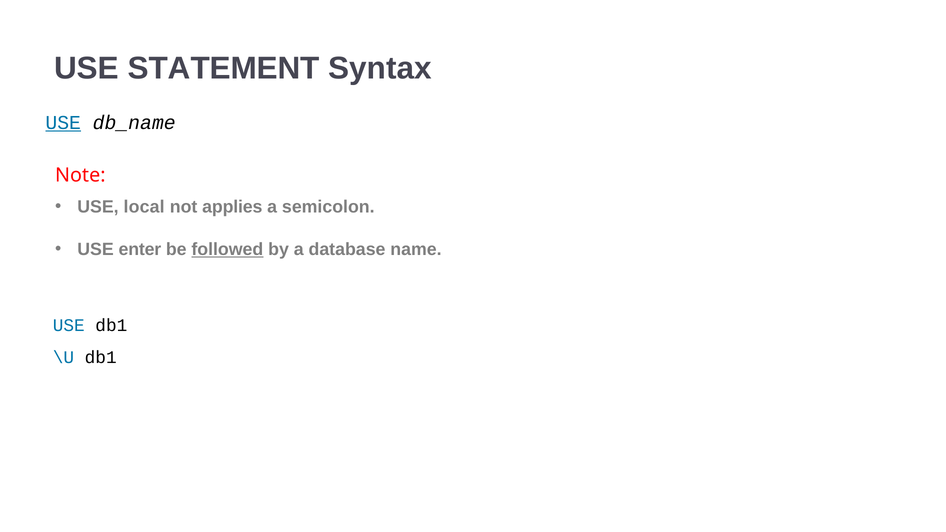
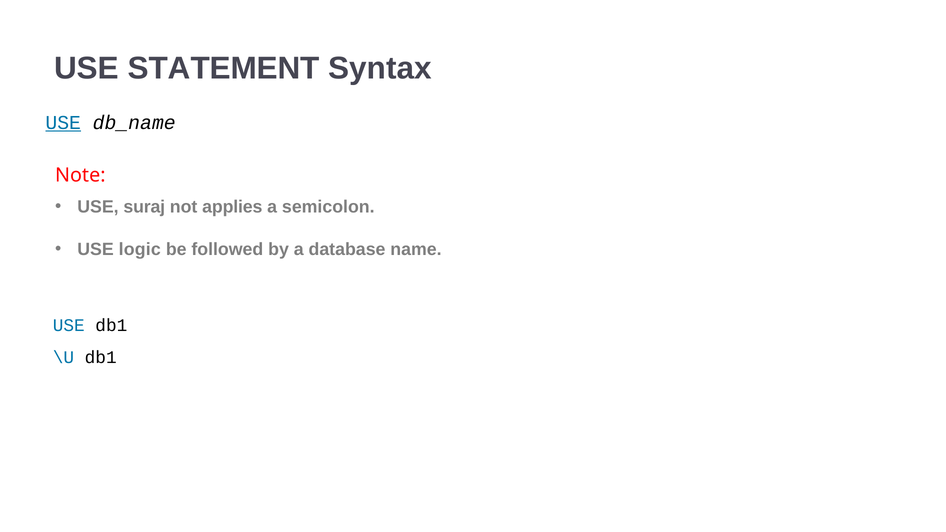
local: local -> suraj
enter: enter -> logic
followed underline: present -> none
